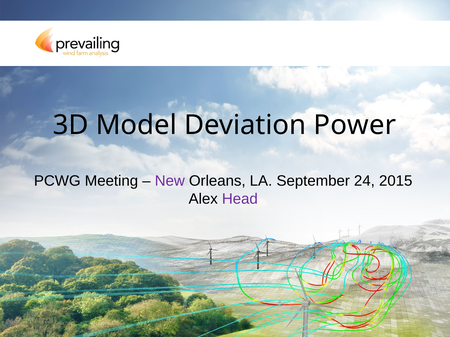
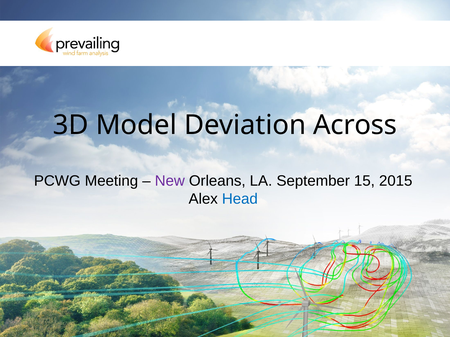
Power: Power -> Across
24: 24 -> 15
Head colour: purple -> blue
